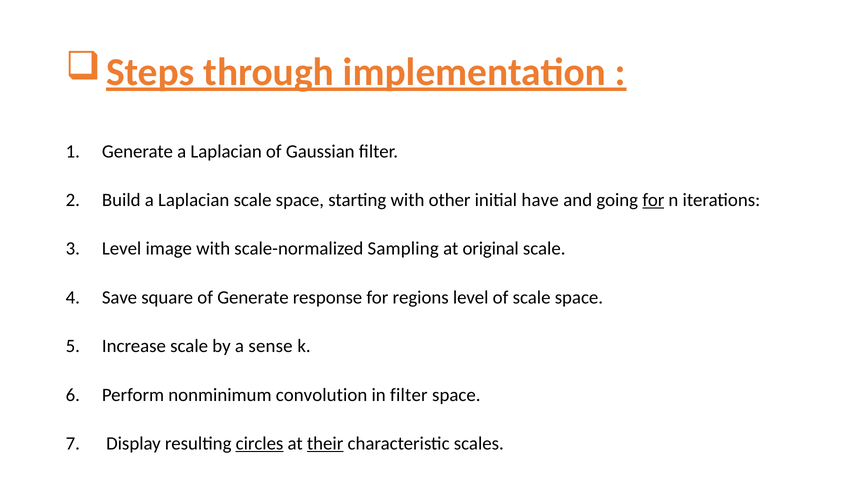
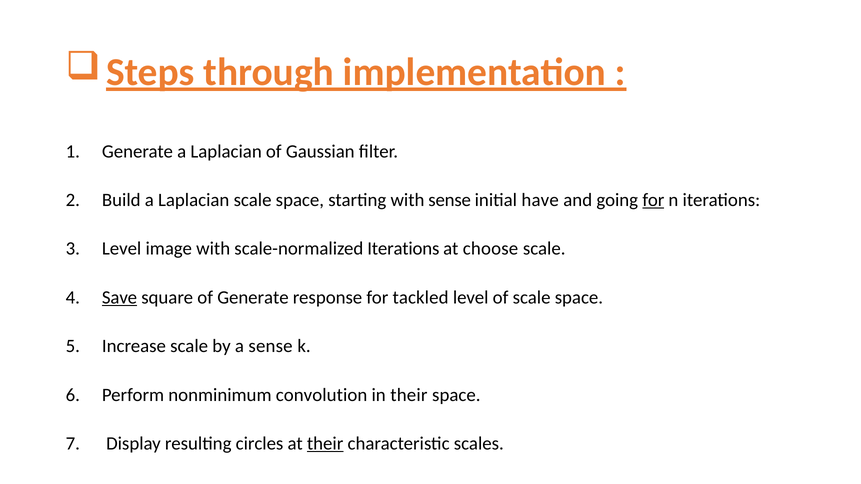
with other: other -> sense
scale-normalized Sampling: Sampling -> Iterations
original: original -> choose
Save underline: none -> present
regions: regions -> tackled
in filter: filter -> their
circles underline: present -> none
